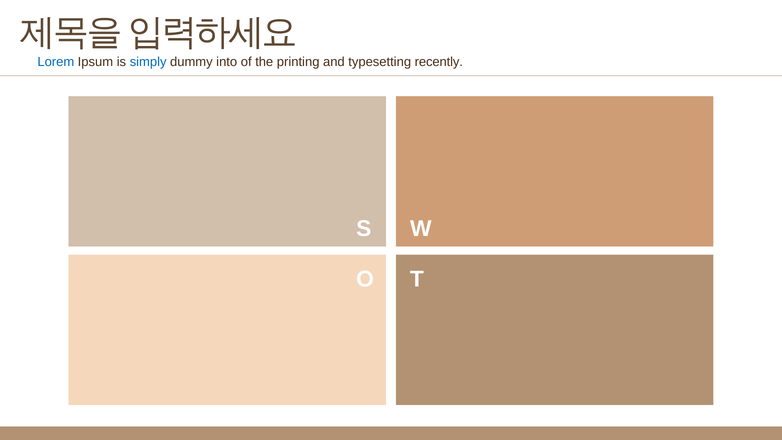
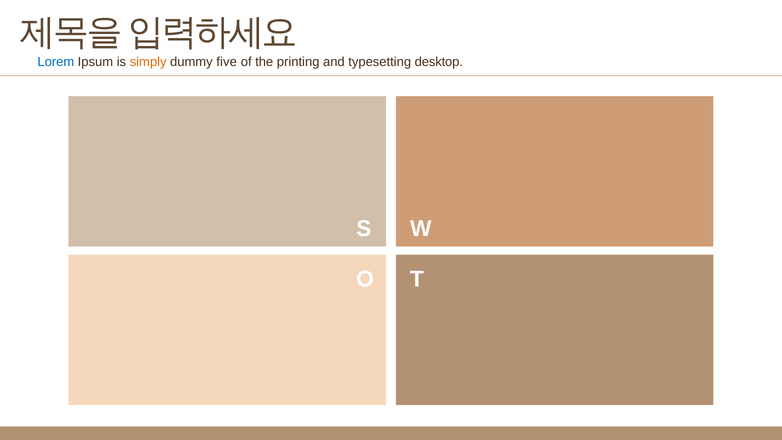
simply colour: blue -> orange
into: into -> five
recently: recently -> desktop
